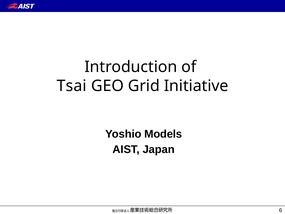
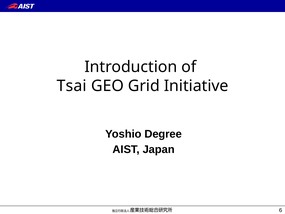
Models: Models -> Degree
